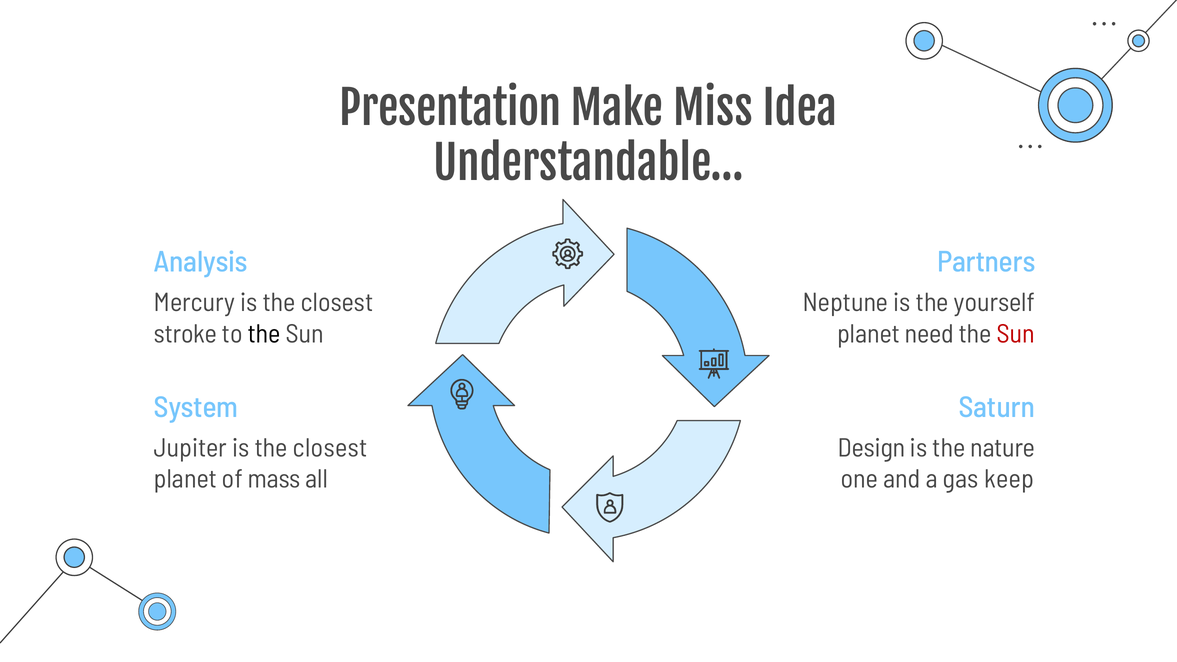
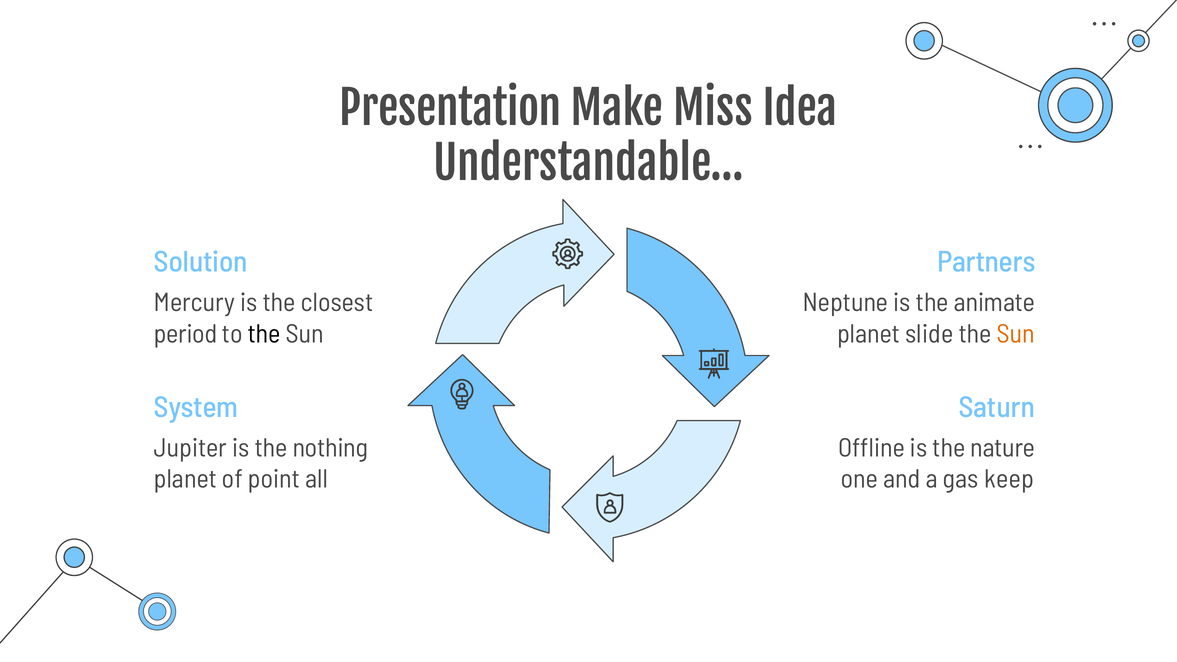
Analysis: Analysis -> Solution
yourself: yourself -> animate
stroke: stroke -> period
need: need -> slide
Sun at (1016, 334) colour: red -> orange
Jupiter is the closest: closest -> nothing
Design: Design -> Offline
mass: mass -> point
